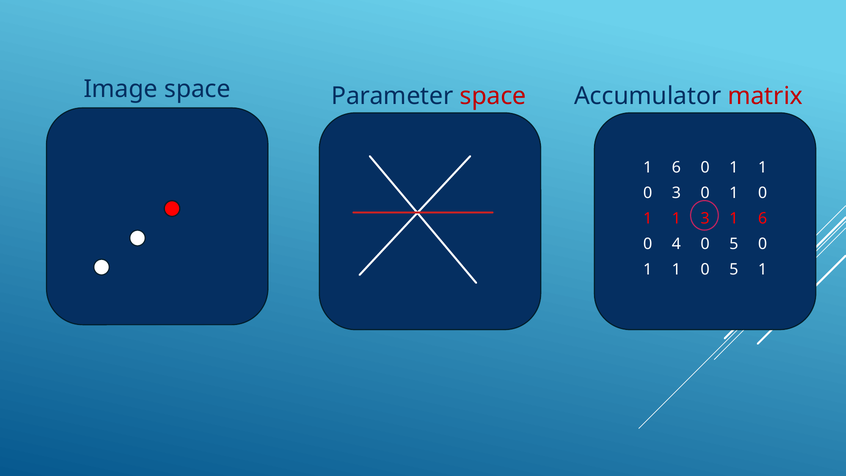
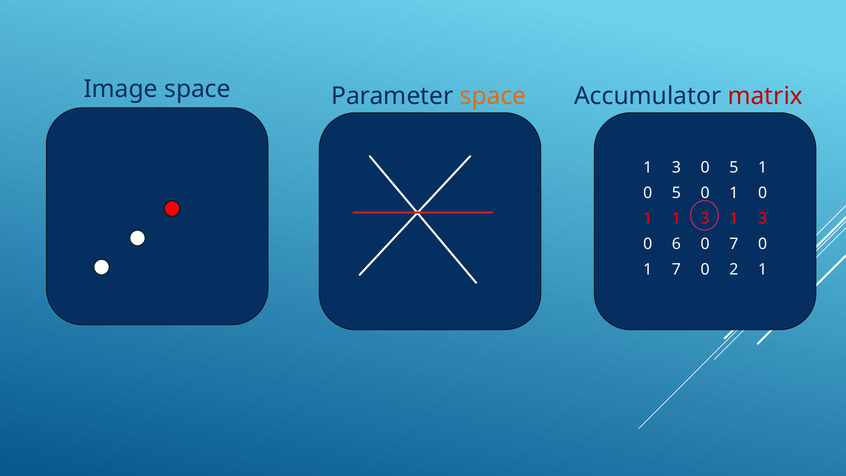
space at (493, 96) colour: red -> orange
6 at (676, 168): 6 -> 3
1 at (734, 168): 1 -> 5
3 at (676, 193): 3 -> 5
3 1 6: 6 -> 3
4: 4 -> 6
5 at (734, 244): 5 -> 7
1 at (676, 269): 1 -> 7
5 at (734, 269): 5 -> 2
